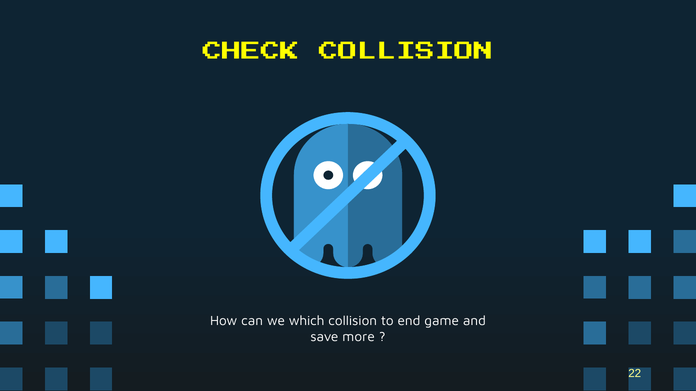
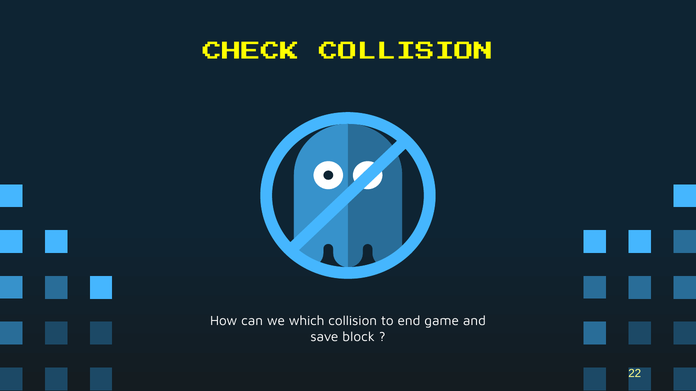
more: more -> block
